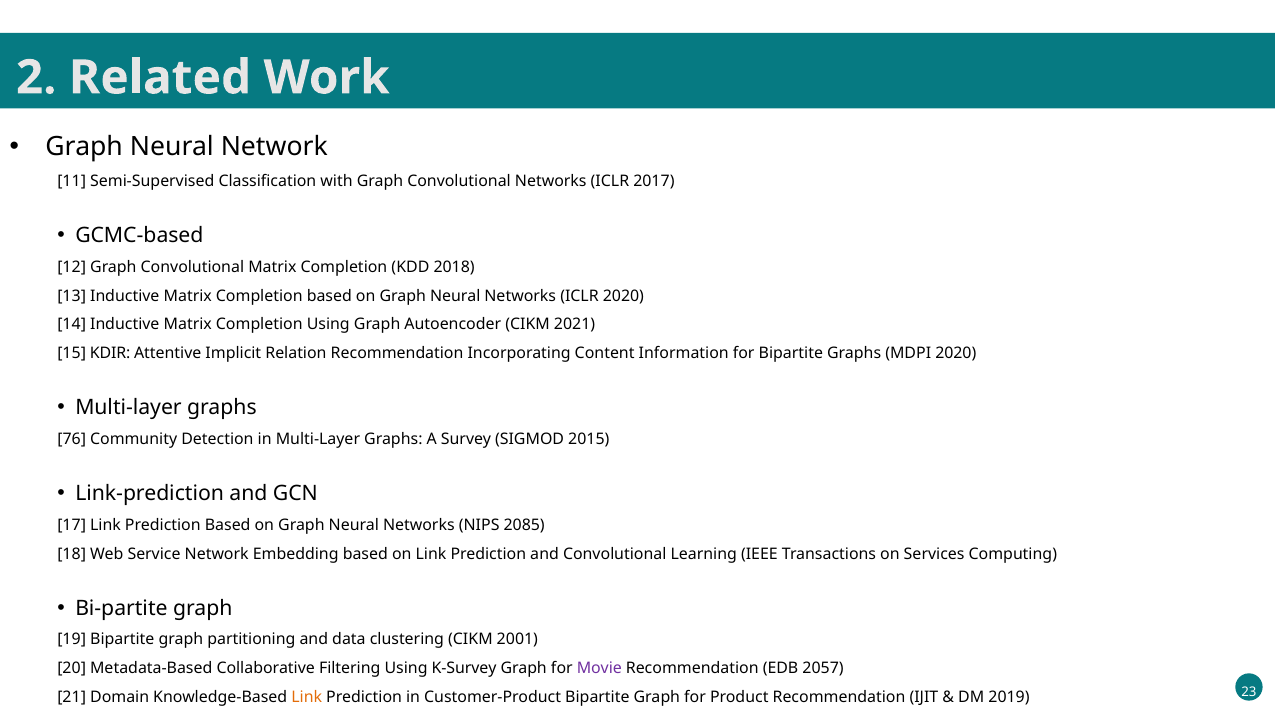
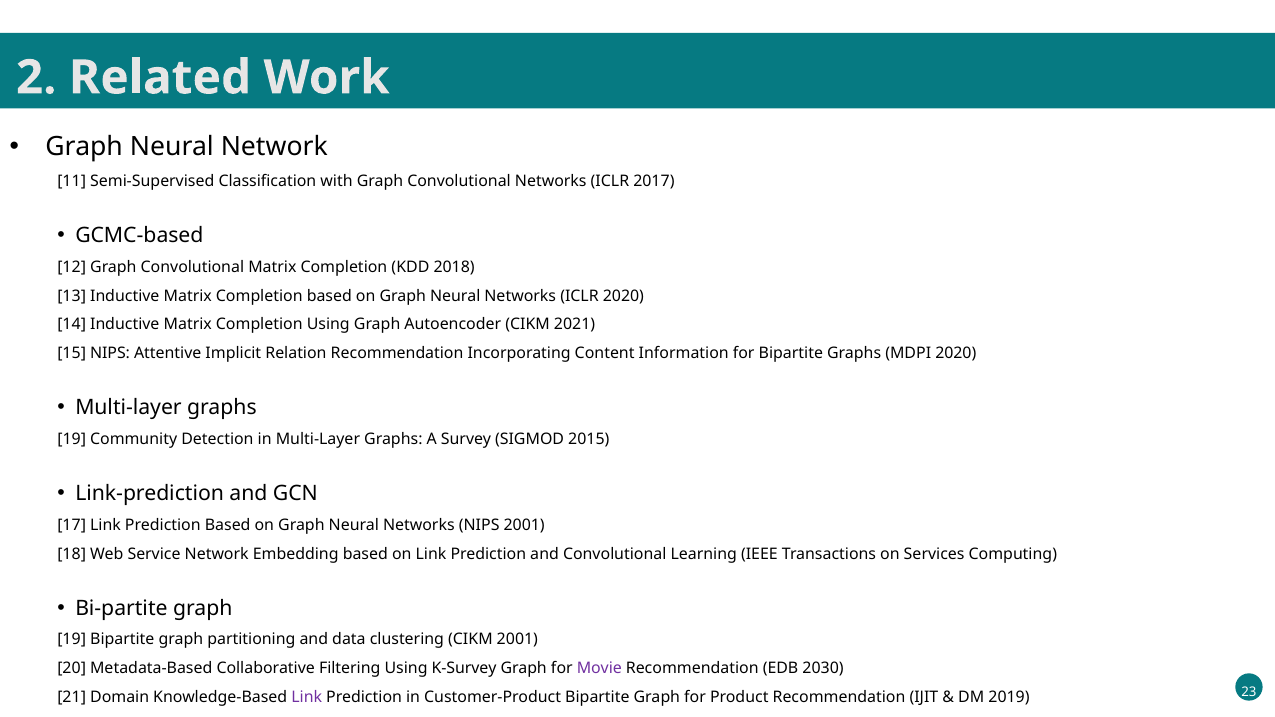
15 KDIR: KDIR -> NIPS
76 at (72, 439): 76 -> 19
NIPS 2085: 2085 -> 2001
2057: 2057 -> 2030
Link at (307, 697) colour: orange -> purple
